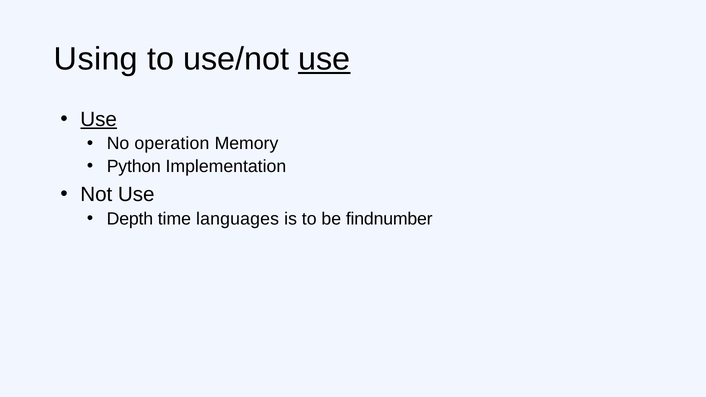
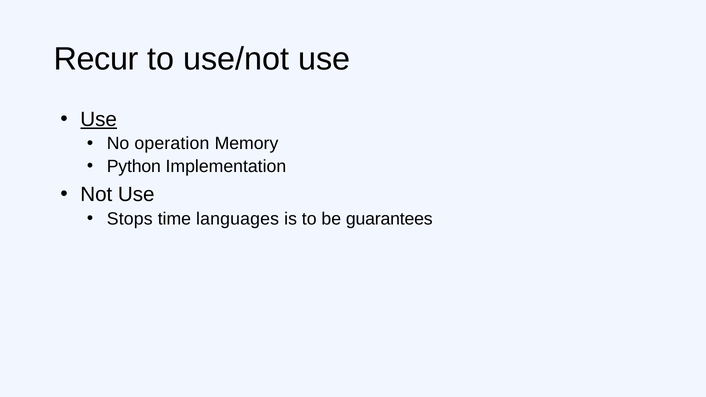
Using: Using -> Recur
use at (324, 59) underline: present -> none
Depth: Depth -> Stops
findnumber: findnumber -> guarantees
